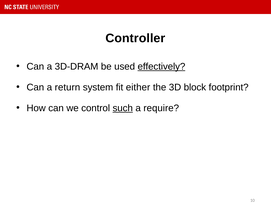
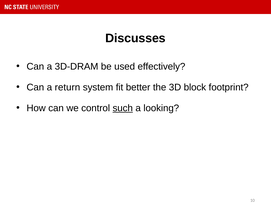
Controller: Controller -> Discusses
effectively underline: present -> none
either: either -> better
require: require -> looking
